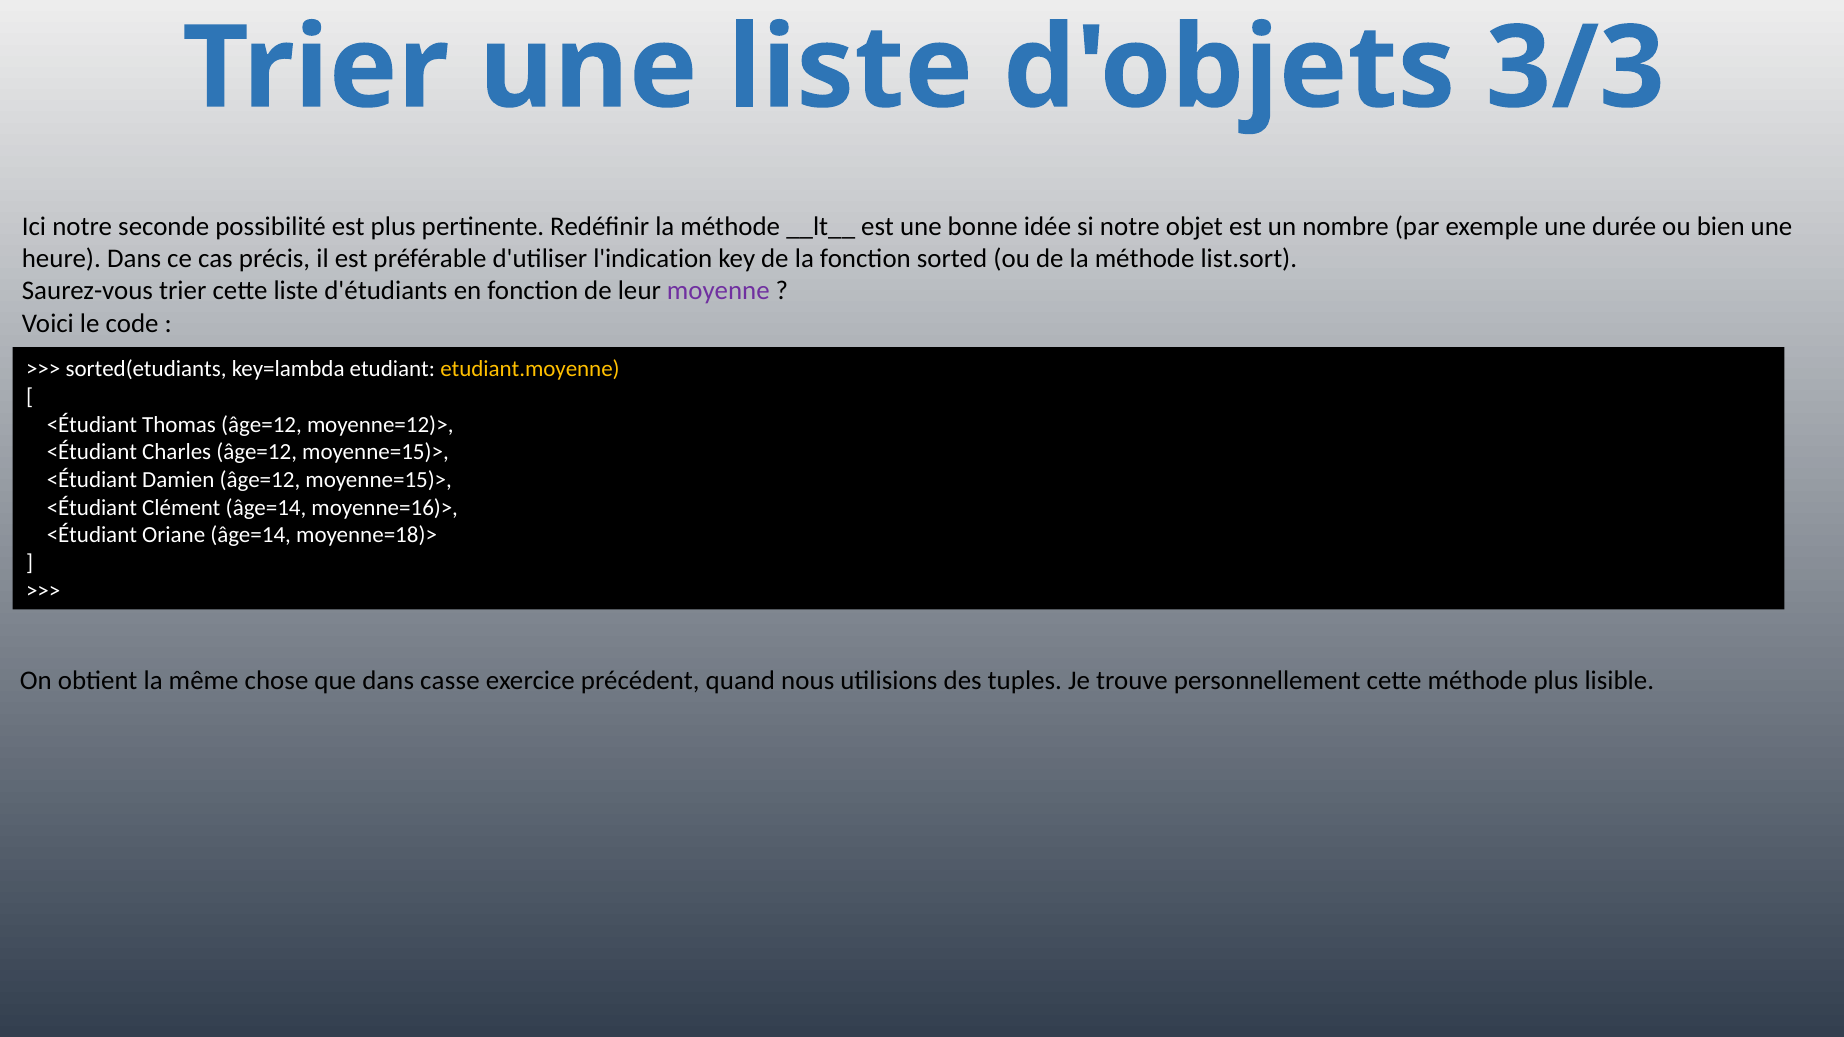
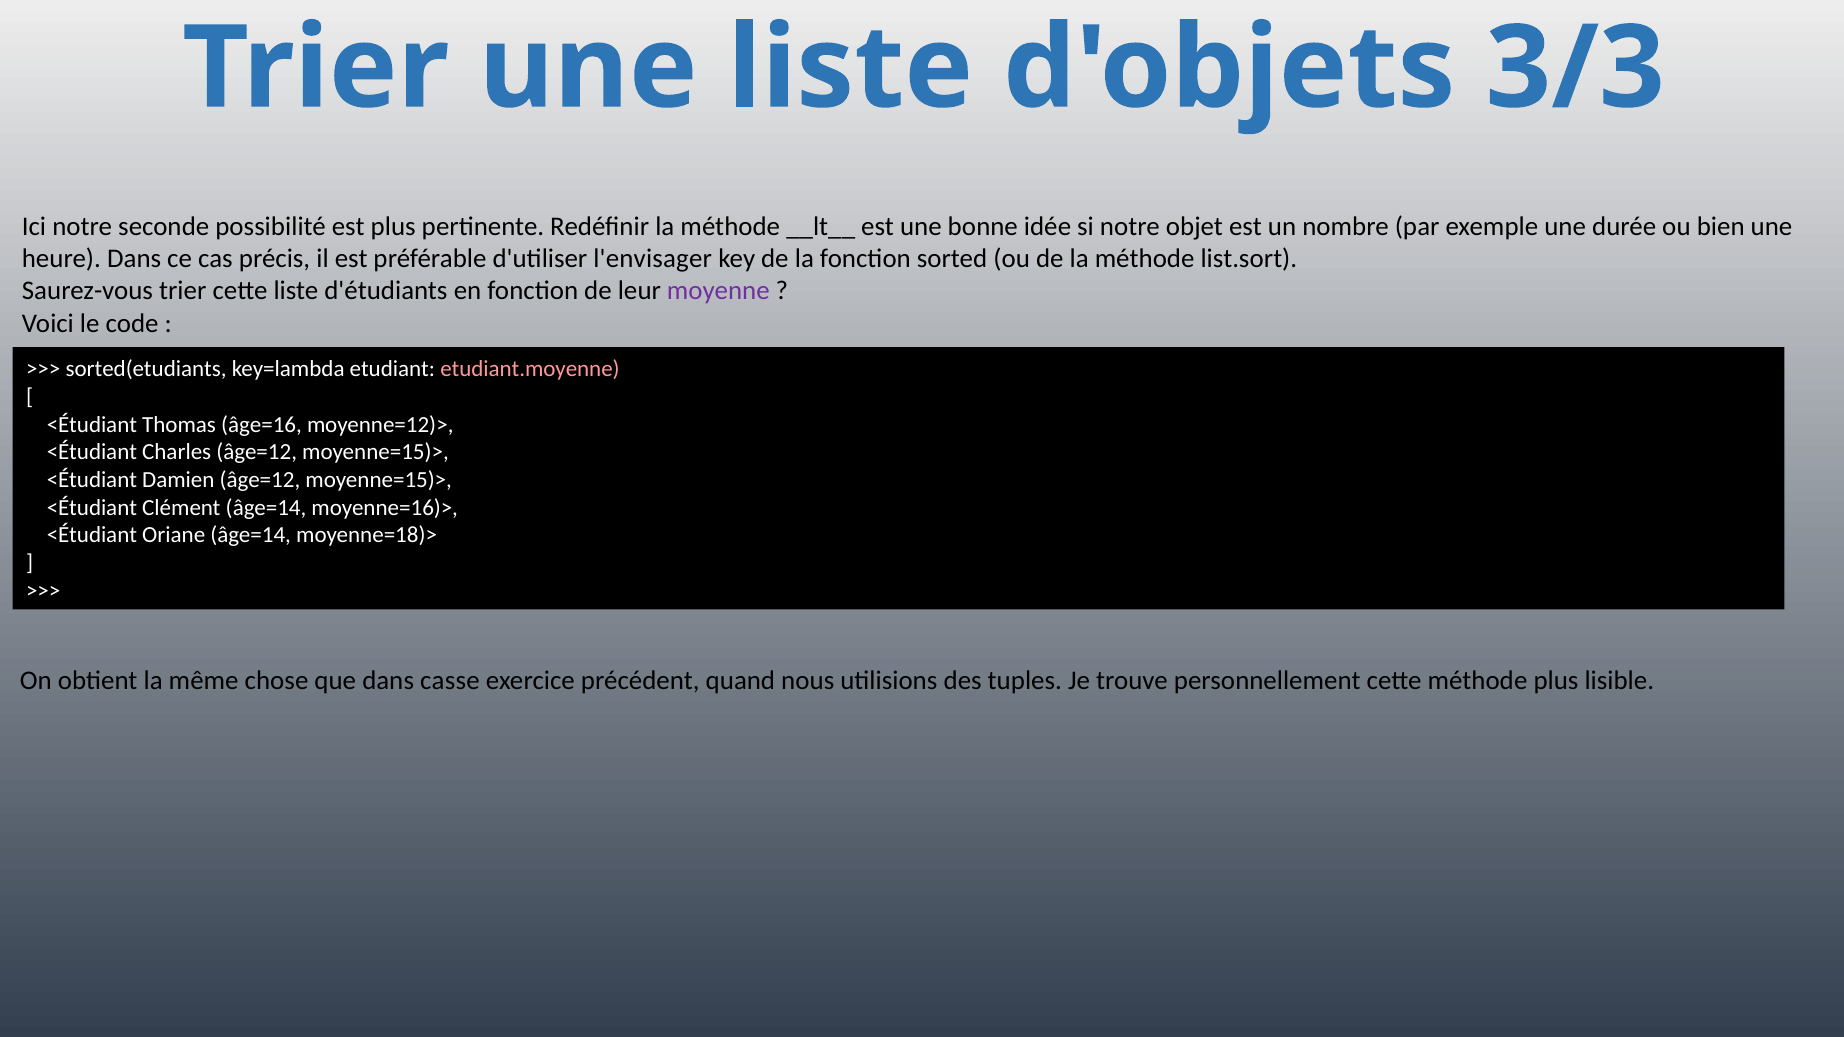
l'indication: l'indication -> l'envisager
etudiant.moyenne colour: yellow -> pink
Thomas âge=12: âge=12 -> âge=16
